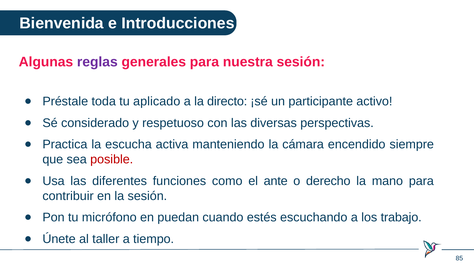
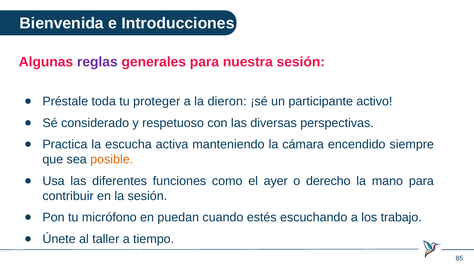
aplicado: aplicado -> proteger
directo: directo -> dieron
posible colour: red -> orange
ante: ante -> ayer
